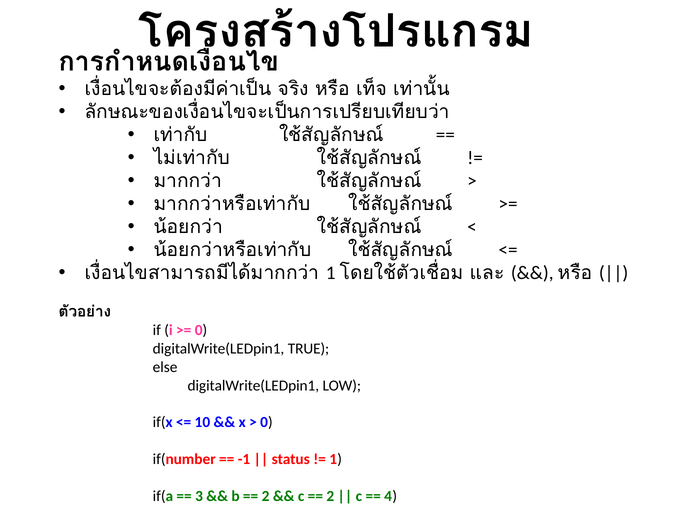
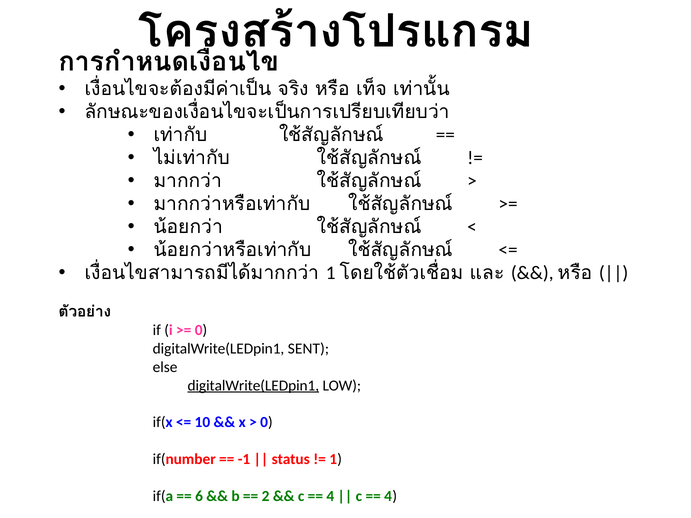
TRUE: TRUE -> SENT
digitalWrite(LEDpin1 at (253, 386) underline: none -> present
3: 3 -> 6
2 at (330, 496): 2 -> 4
